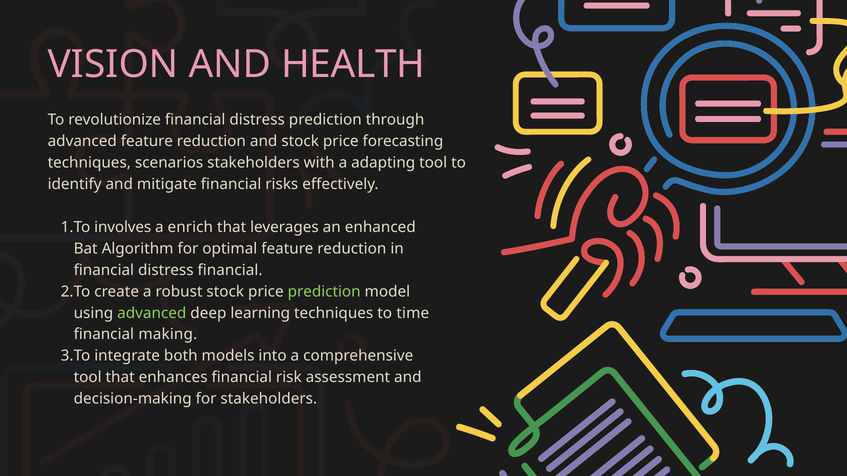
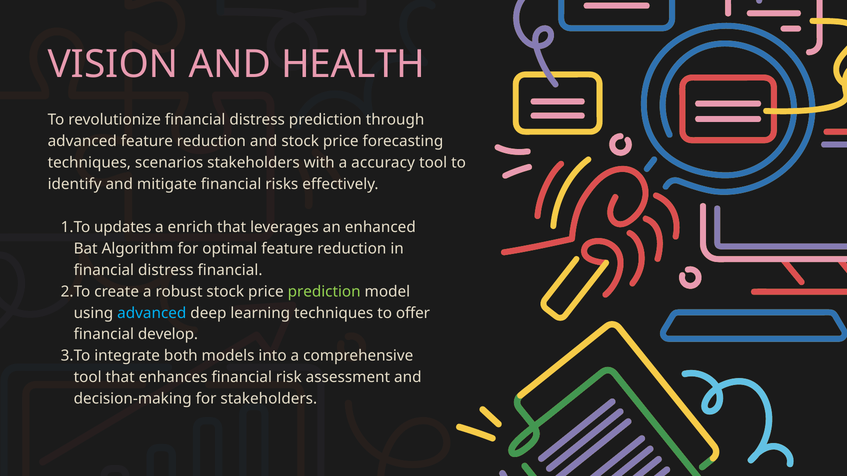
adapting: adapting -> accuracy
involves: involves -> updates
advanced at (152, 313) colour: light green -> light blue
time: time -> offer
making: making -> develop
